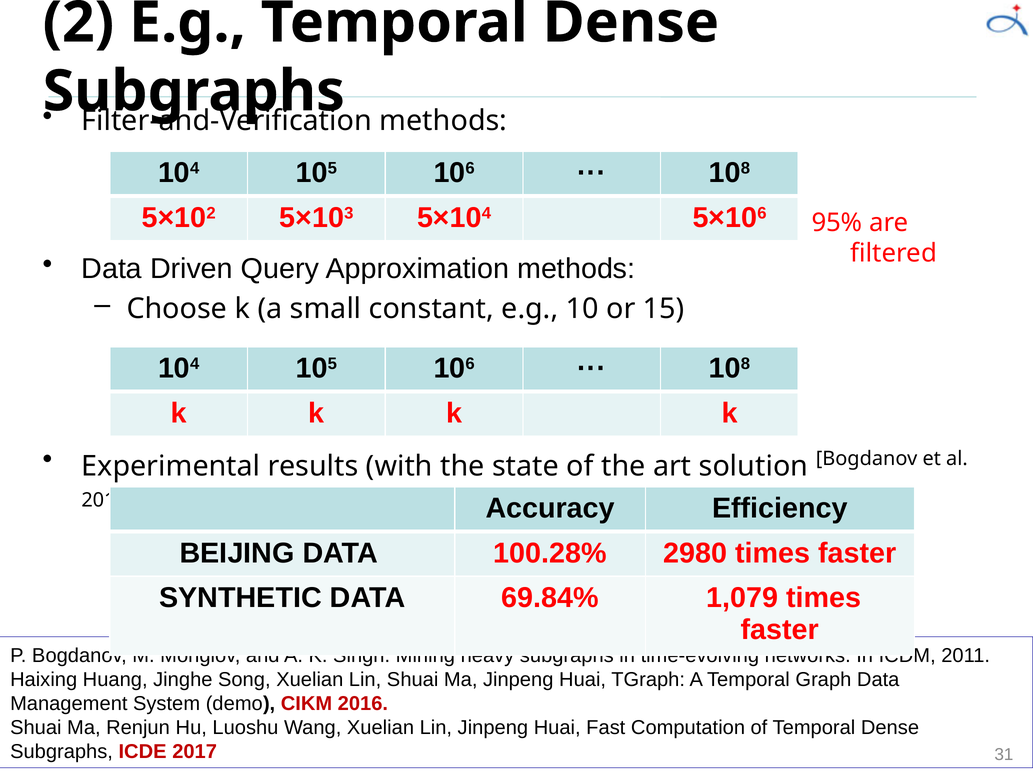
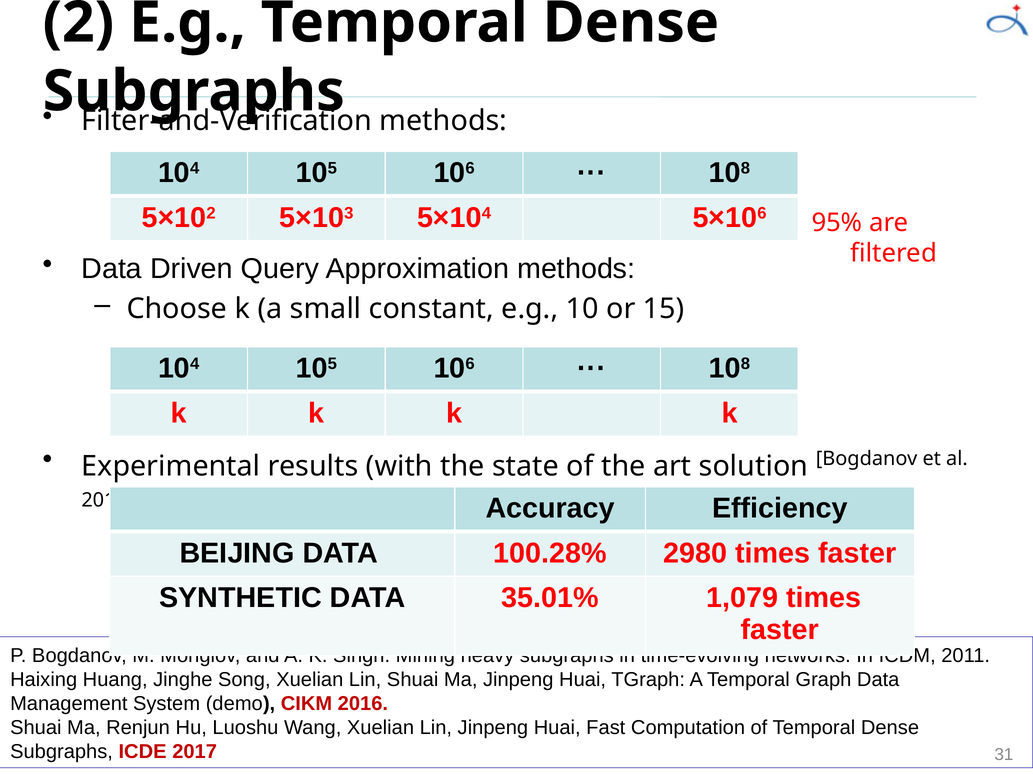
69.84%: 69.84% -> 35.01%
